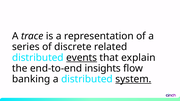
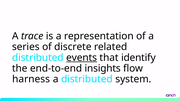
explain: explain -> identify
banking: banking -> harness
system underline: present -> none
